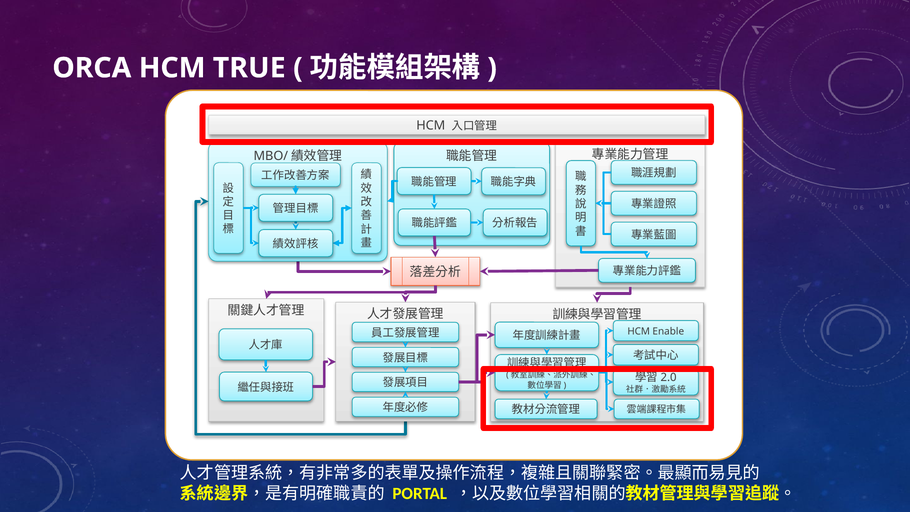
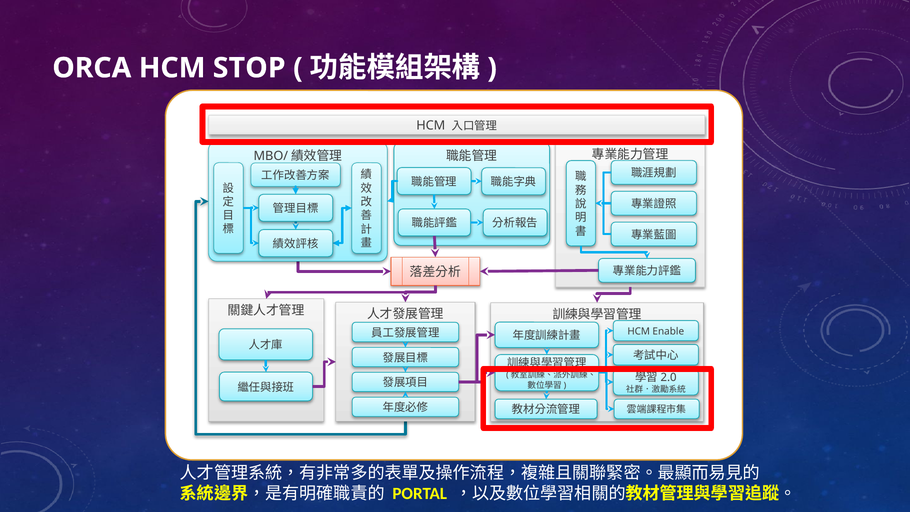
TRUE: TRUE -> STOP
